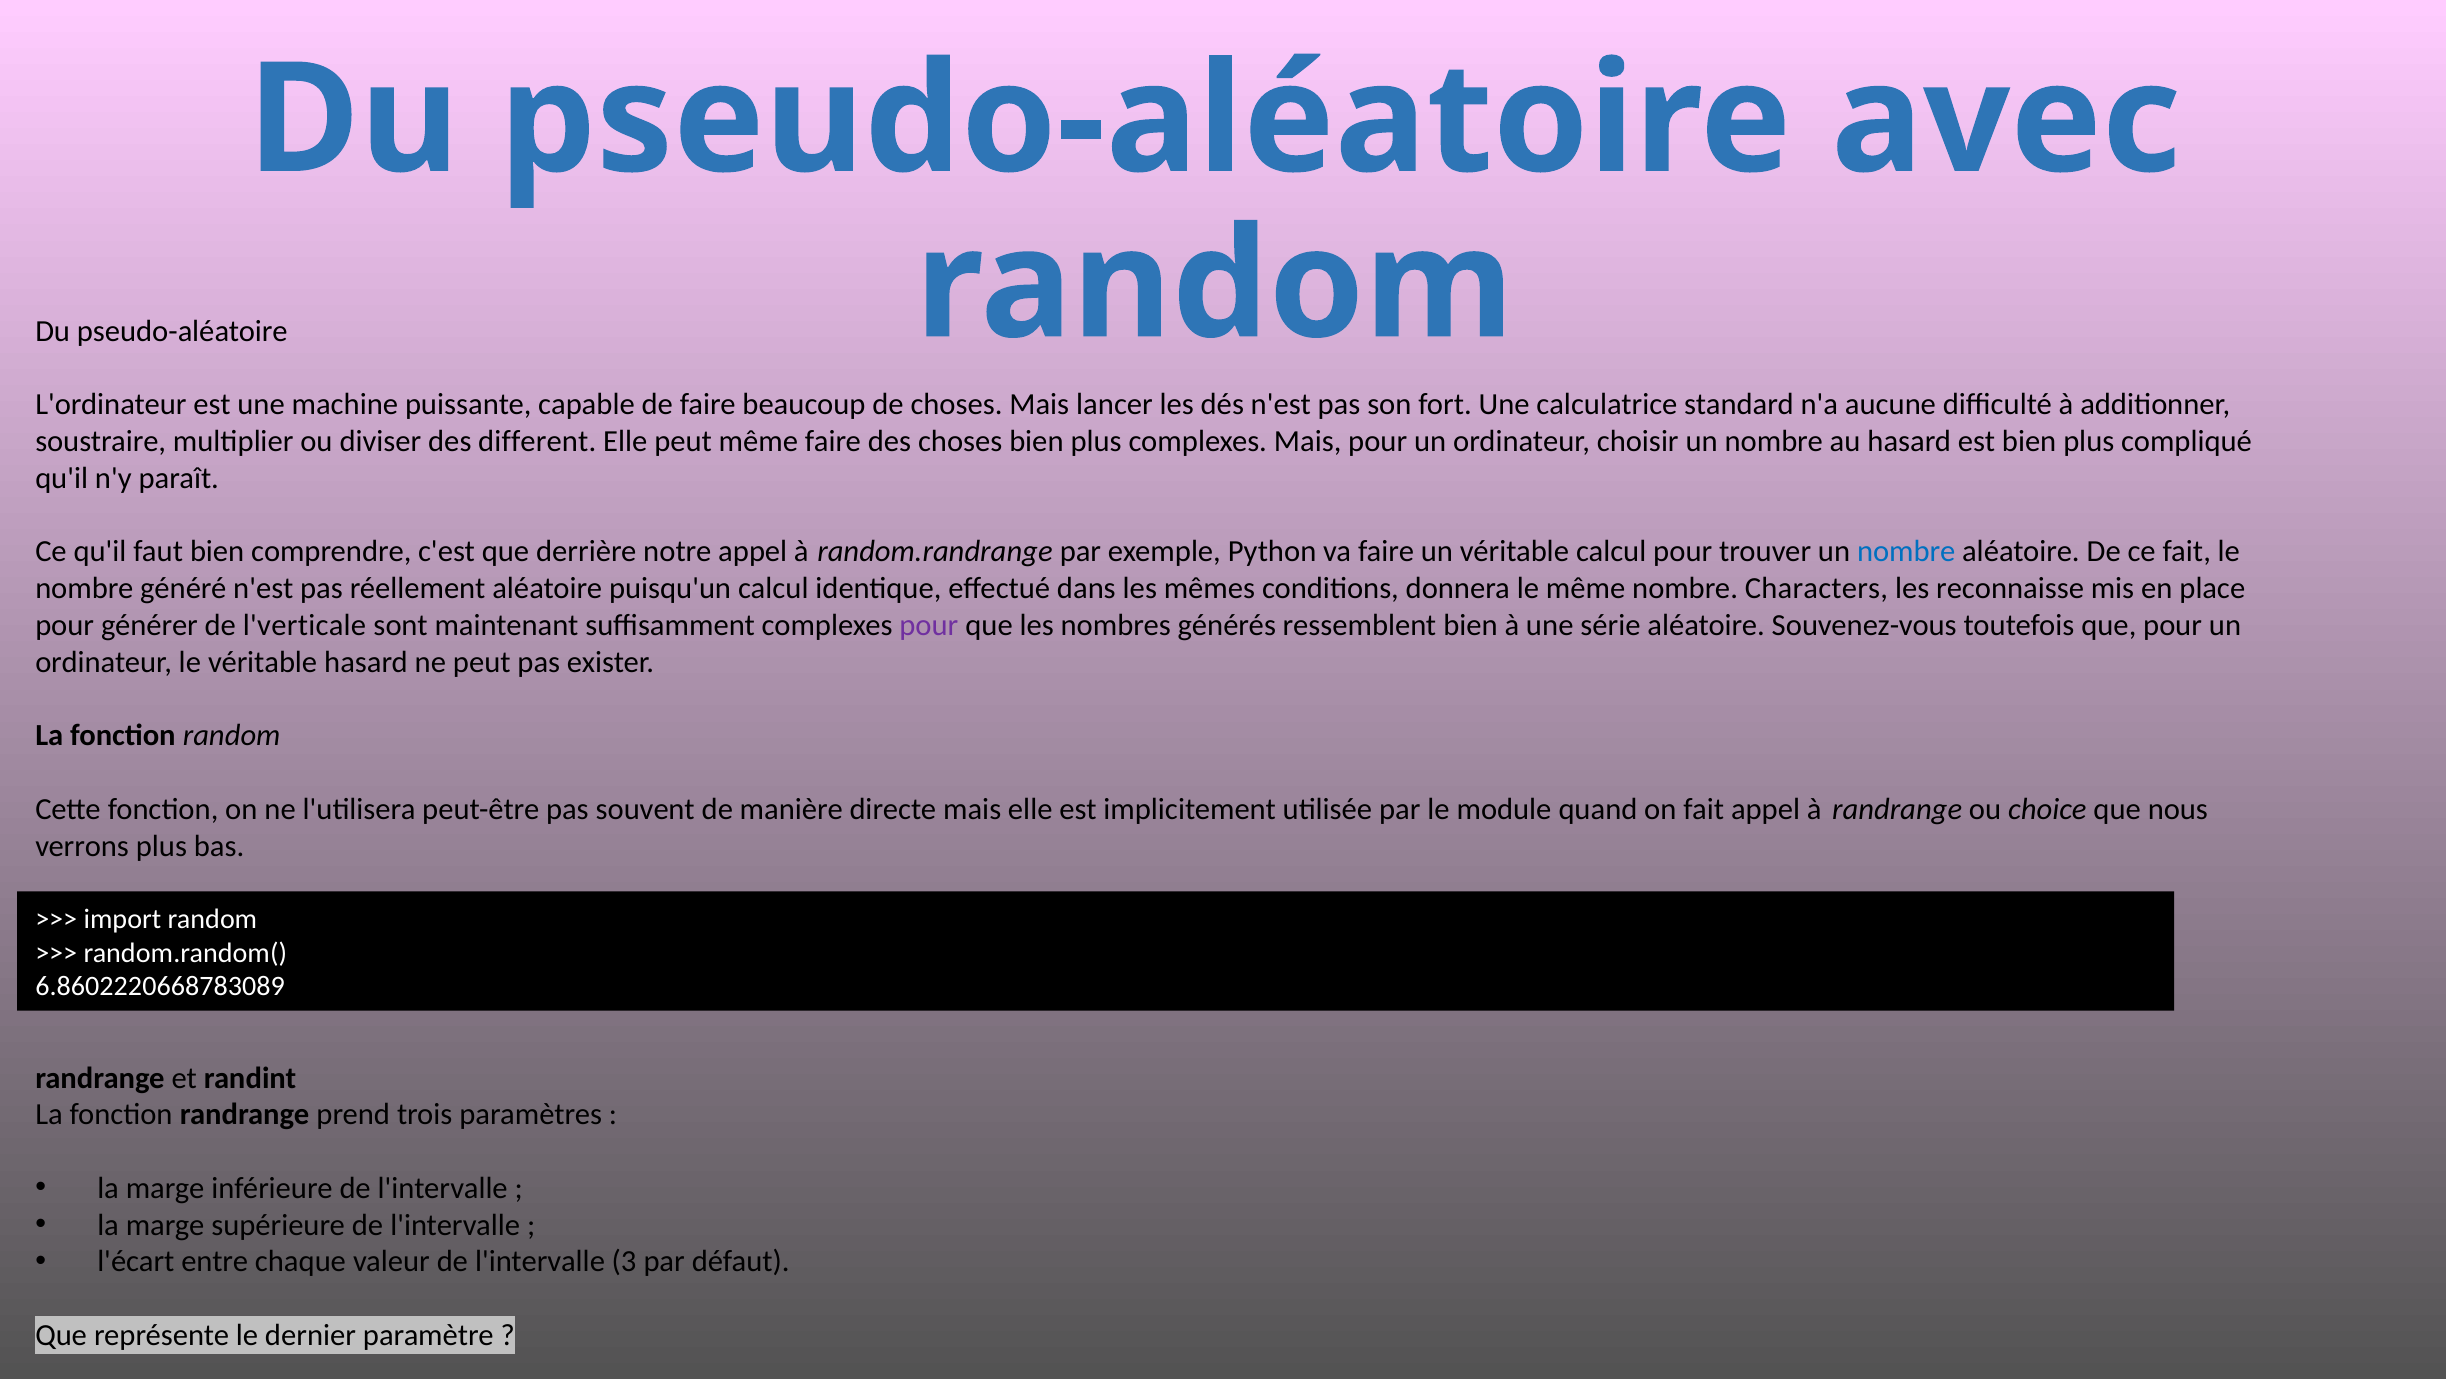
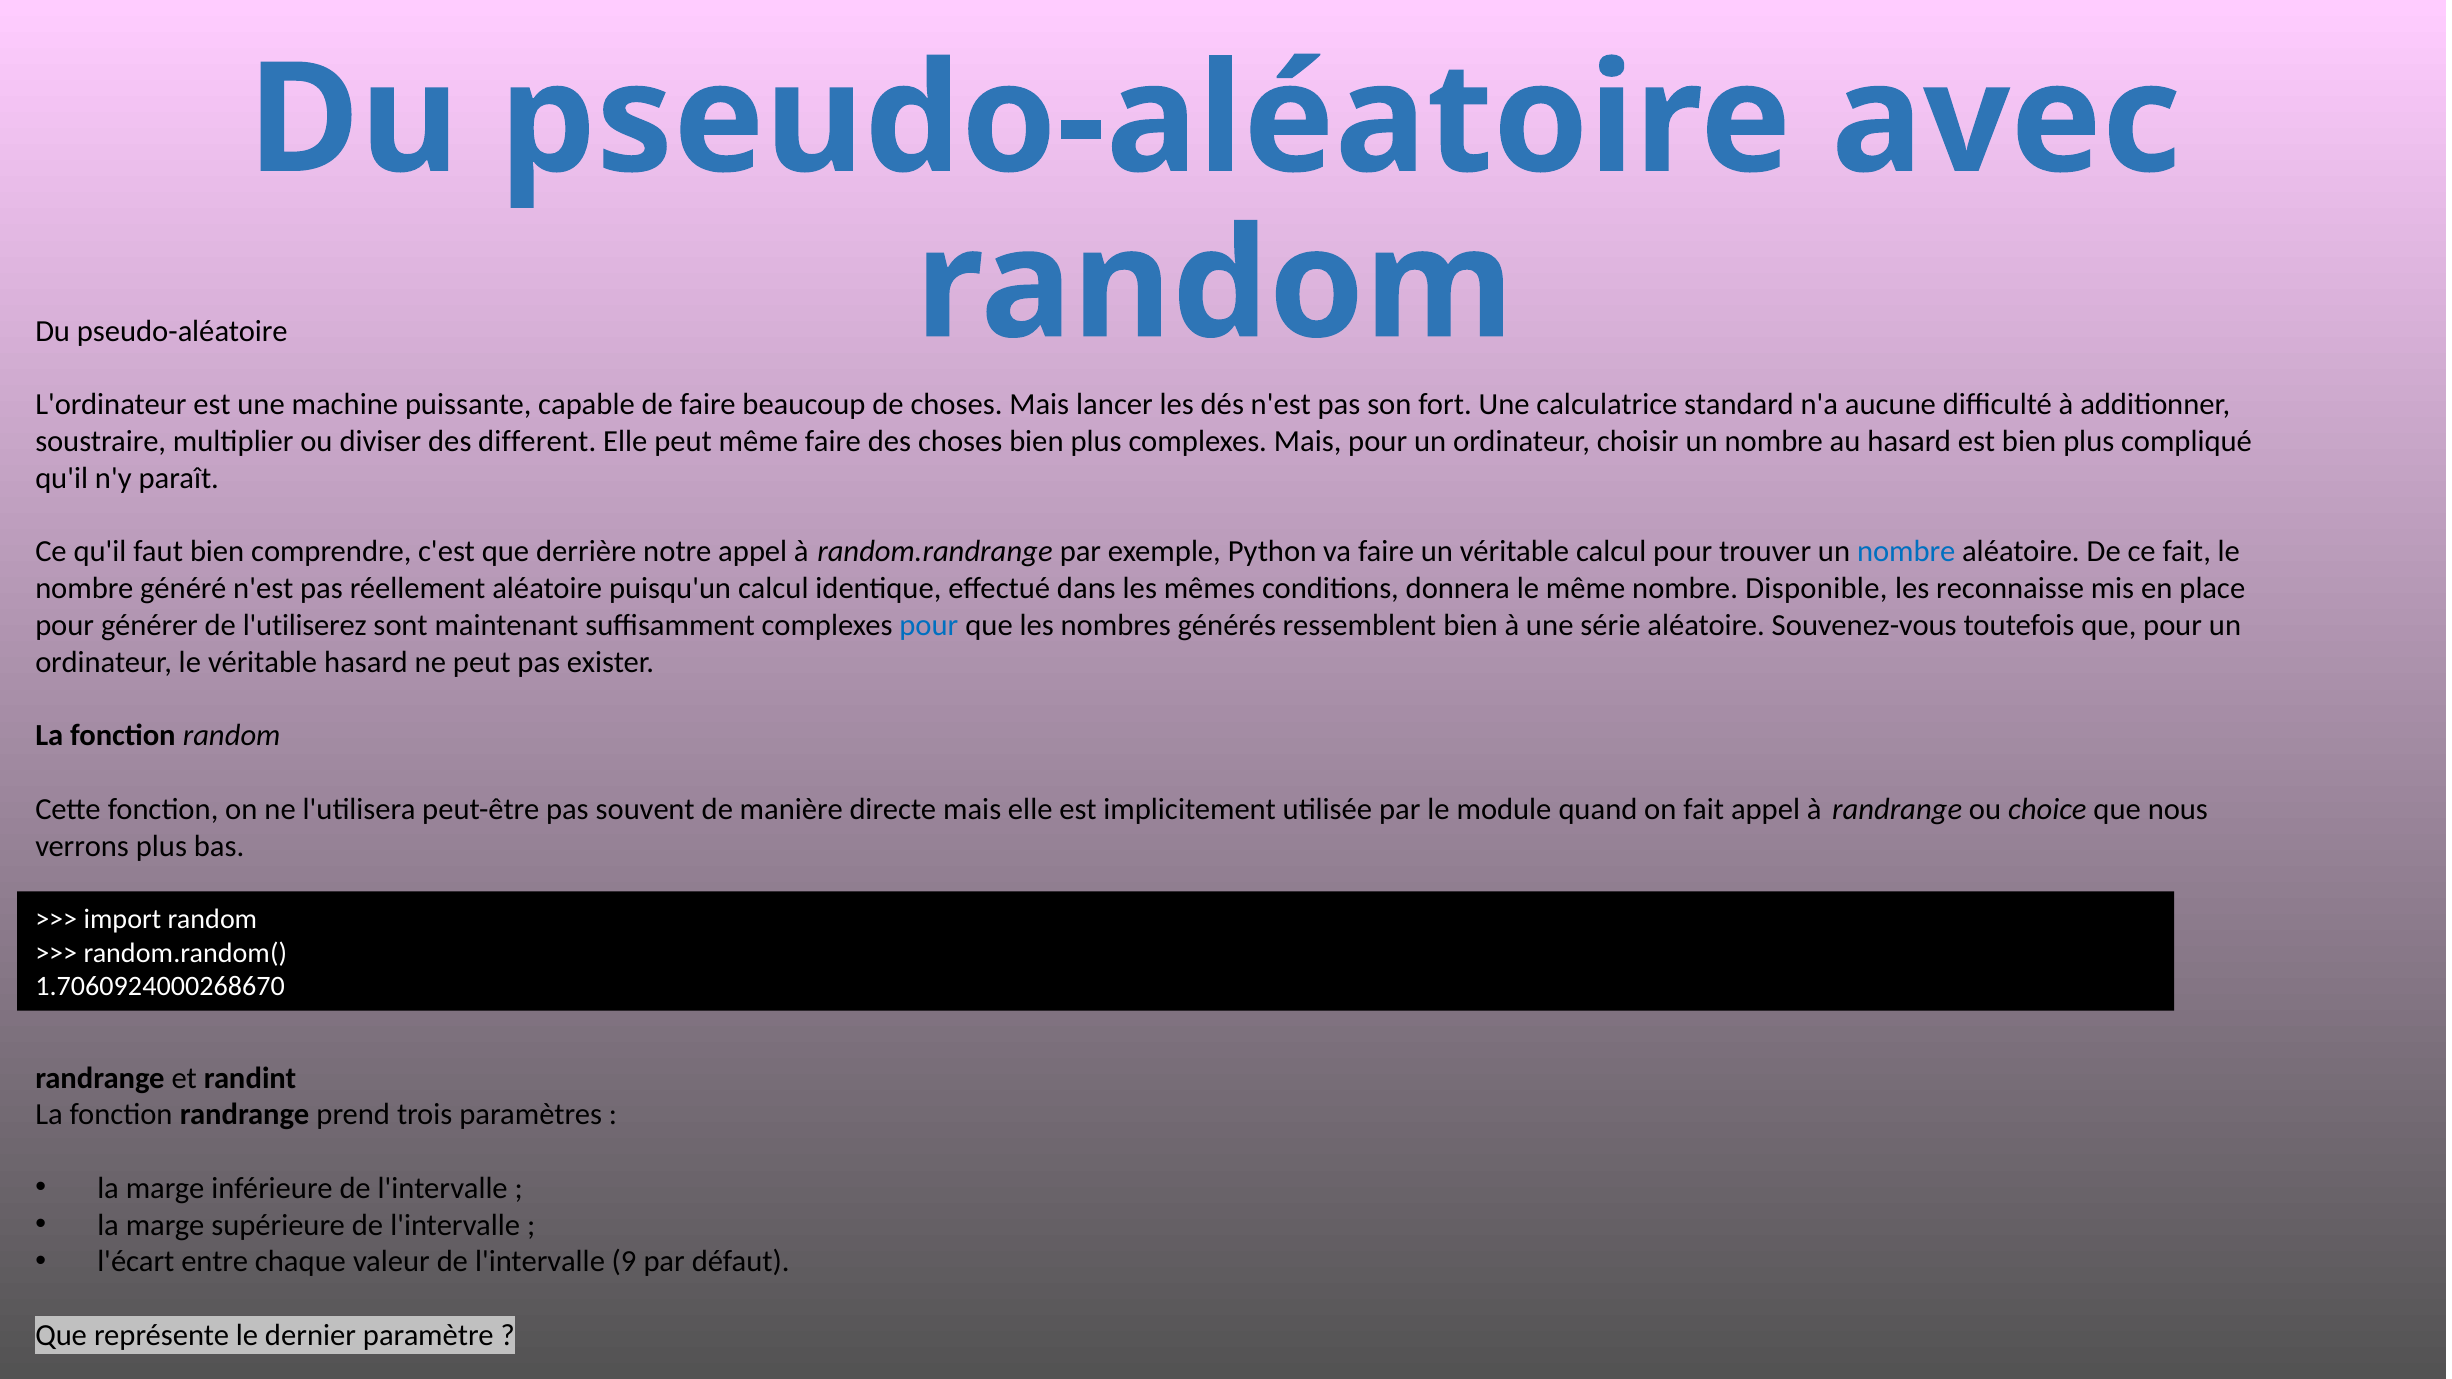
Characters: Characters -> Disponible
l'verticale: l'verticale -> l'utiliserez
pour at (929, 626) colour: purple -> blue
6.8602220668783089: 6.8602220668783089 -> 1.7060924000268670
3: 3 -> 9
